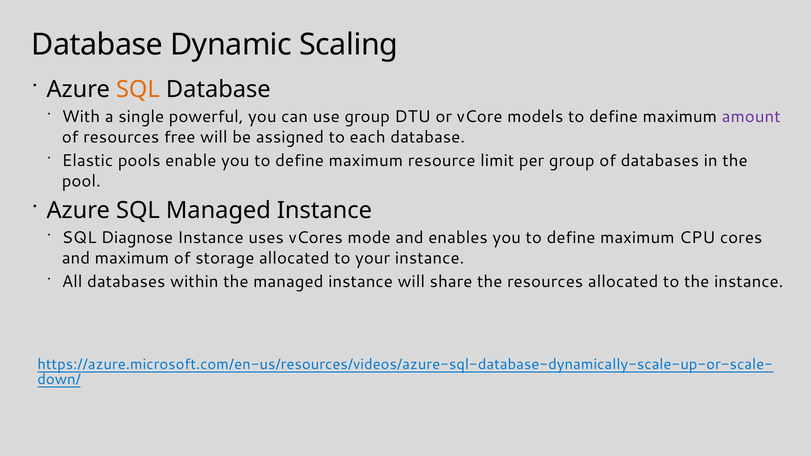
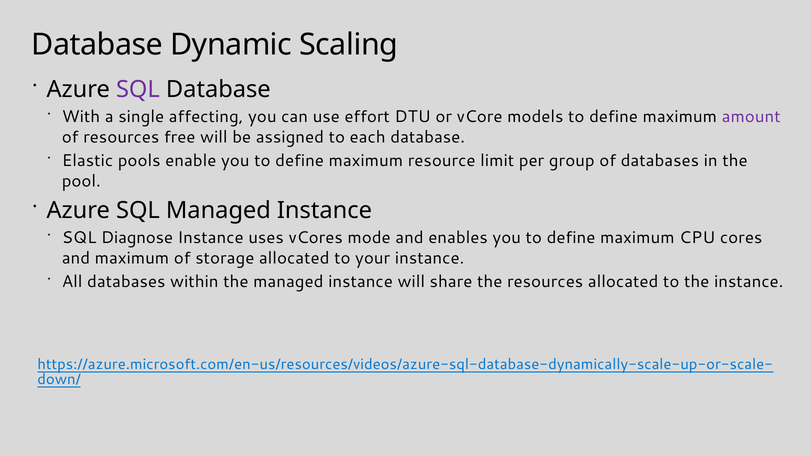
SQL at (138, 90) colour: orange -> purple
powerful: powerful -> affecting
use group: group -> effort
